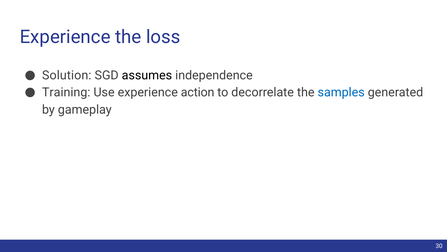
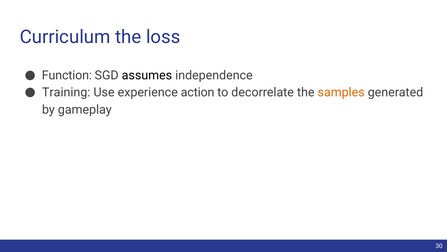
Experience at (65, 37): Experience -> Curriculum
Solution: Solution -> Function
samples colour: blue -> orange
